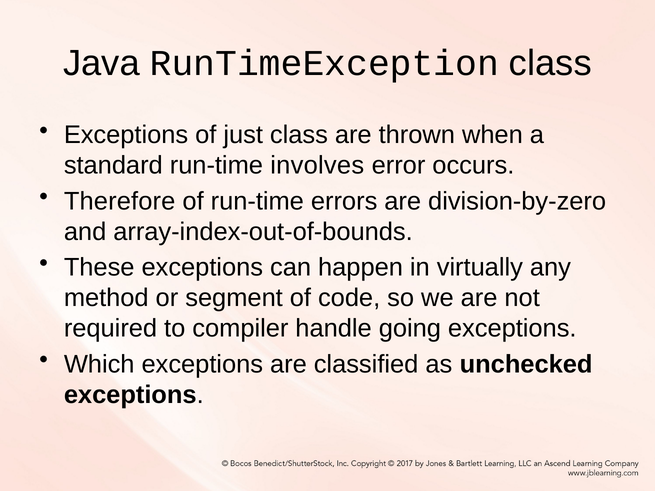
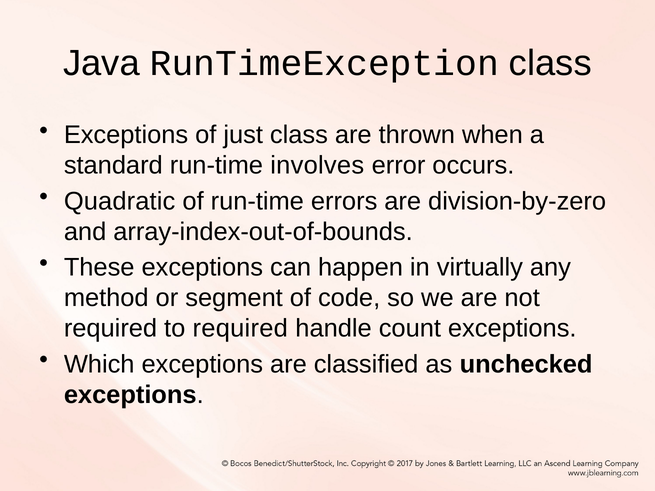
Therefore: Therefore -> Quadratic
to compiler: compiler -> required
going: going -> count
